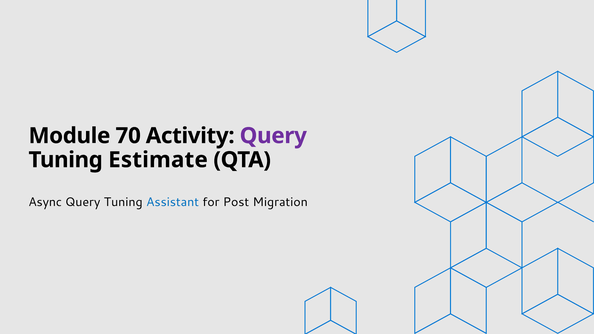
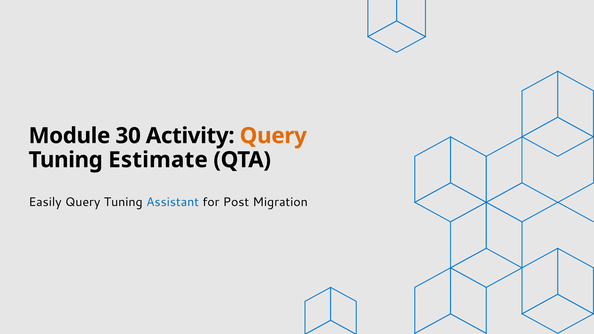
70: 70 -> 30
Query at (273, 136) colour: purple -> orange
Async: Async -> Easily
